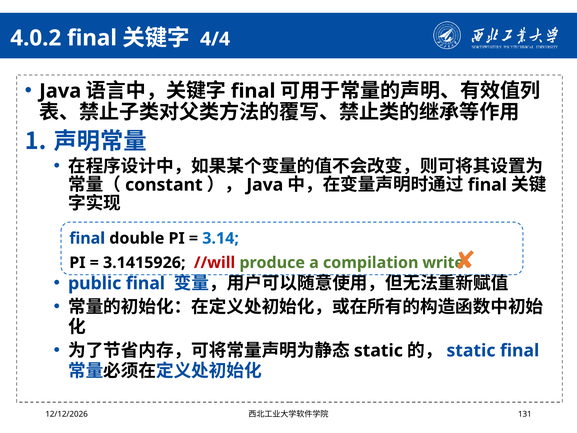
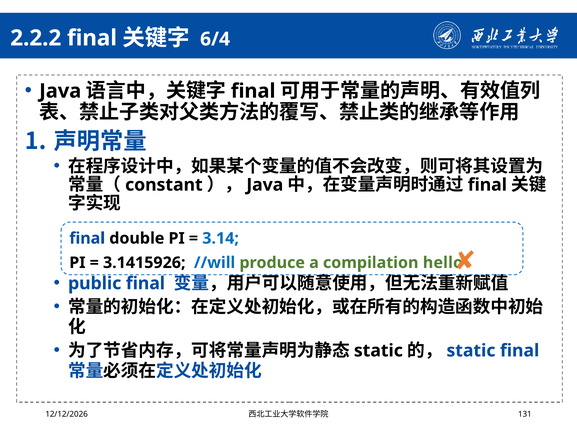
4.0.2: 4.0.2 -> 2.2.2
4/4: 4/4 -> 6/4
//will colour: red -> blue
write: write -> hello
